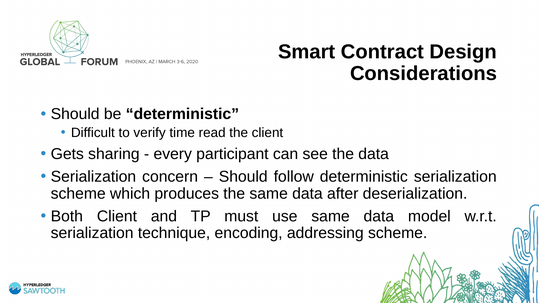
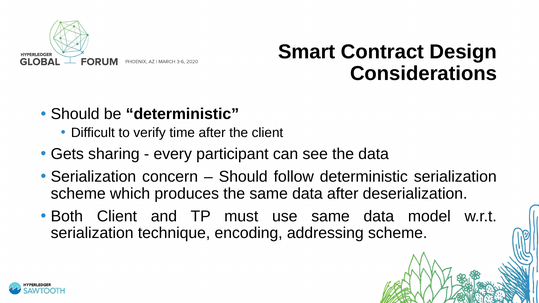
time read: read -> after
